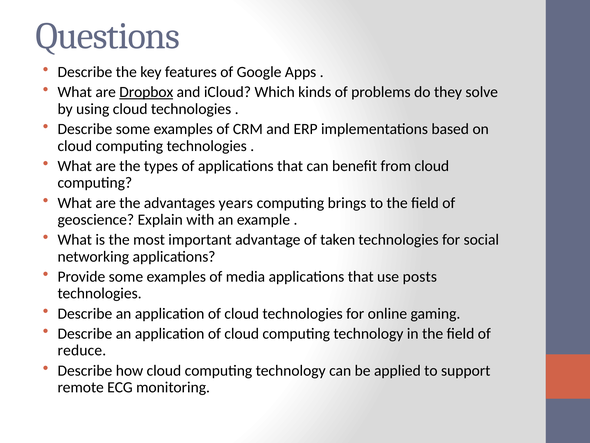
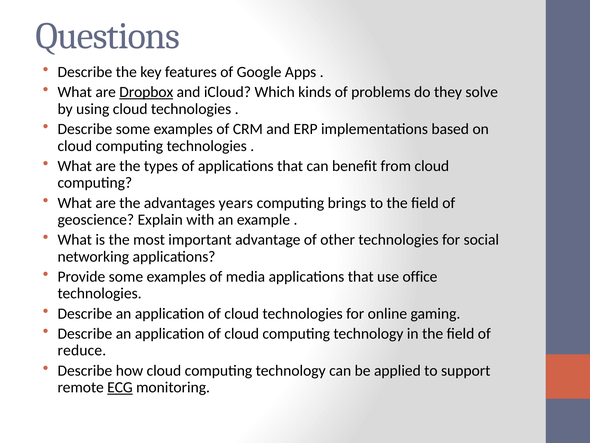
taken: taken -> other
posts: posts -> office
ECG underline: none -> present
